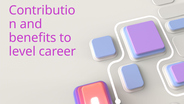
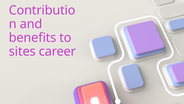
level: level -> sites
